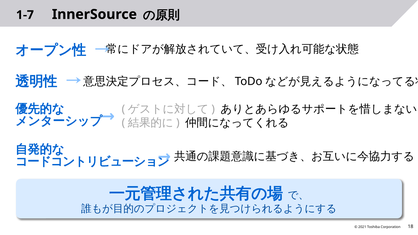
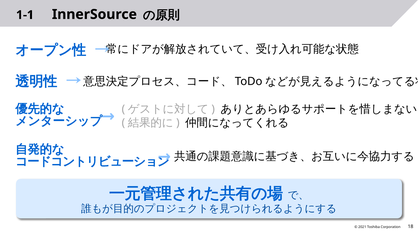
1-7: 1-7 -> 1-1
